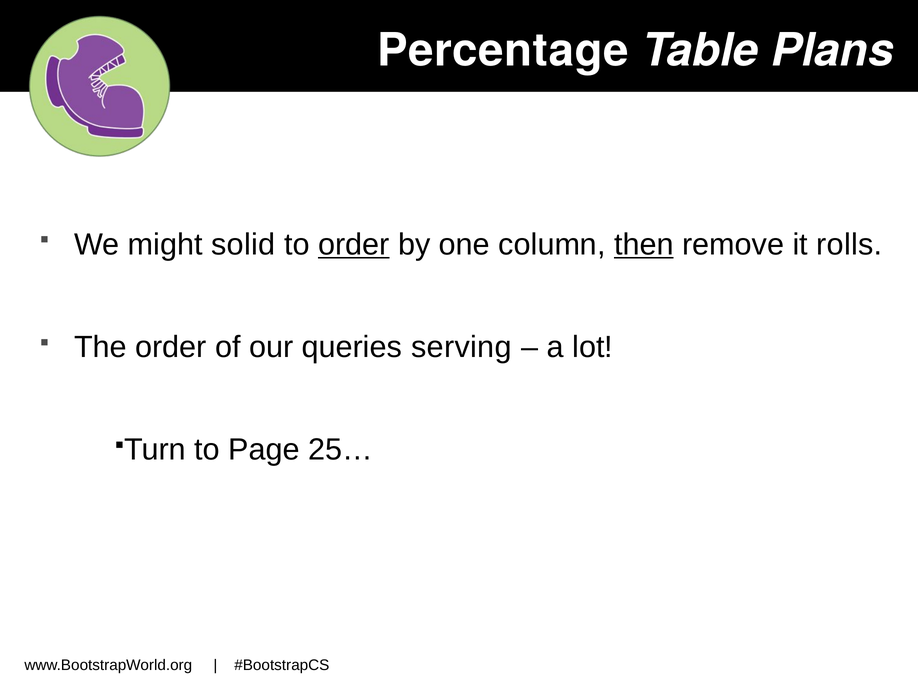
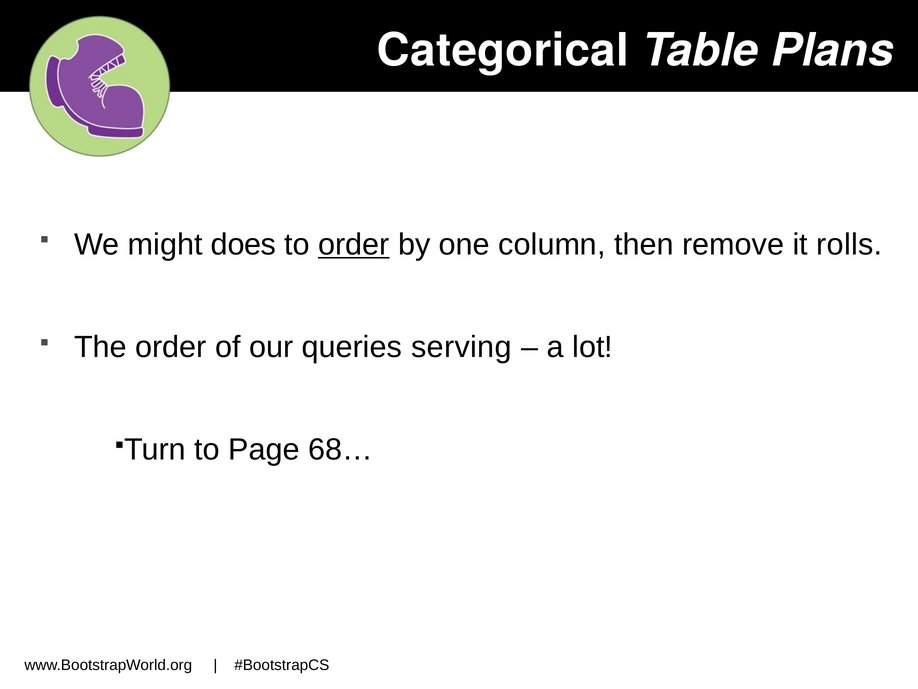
Percentage: Percentage -> Categorical
solid: solid -> does
then underline: present -> none
25…: 25… -> 68…
